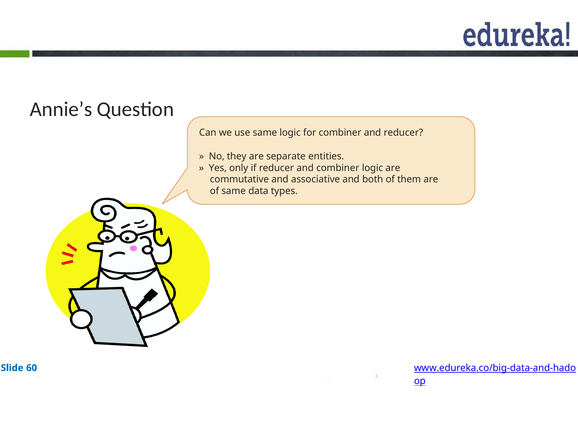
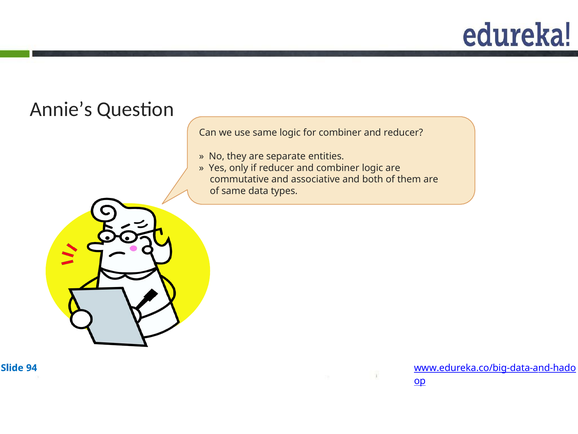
60: 60 -> 94
